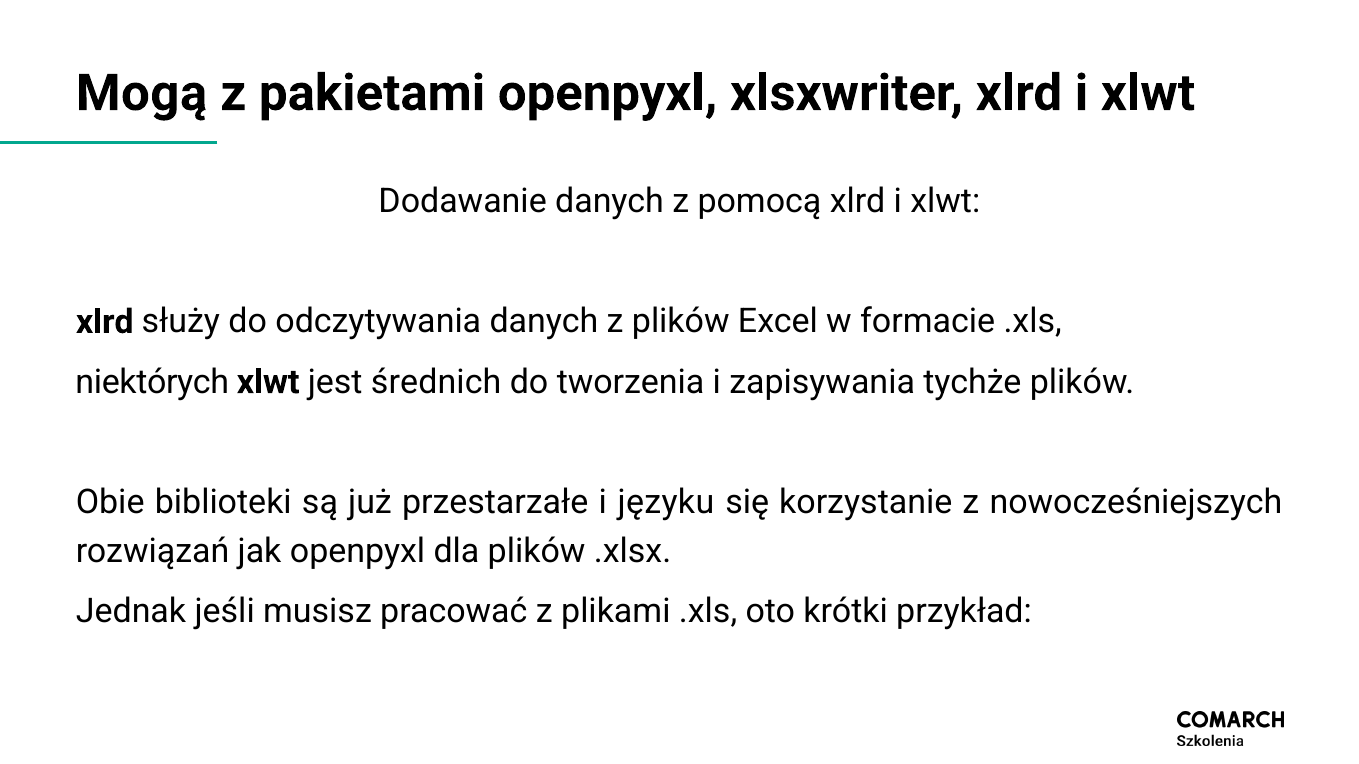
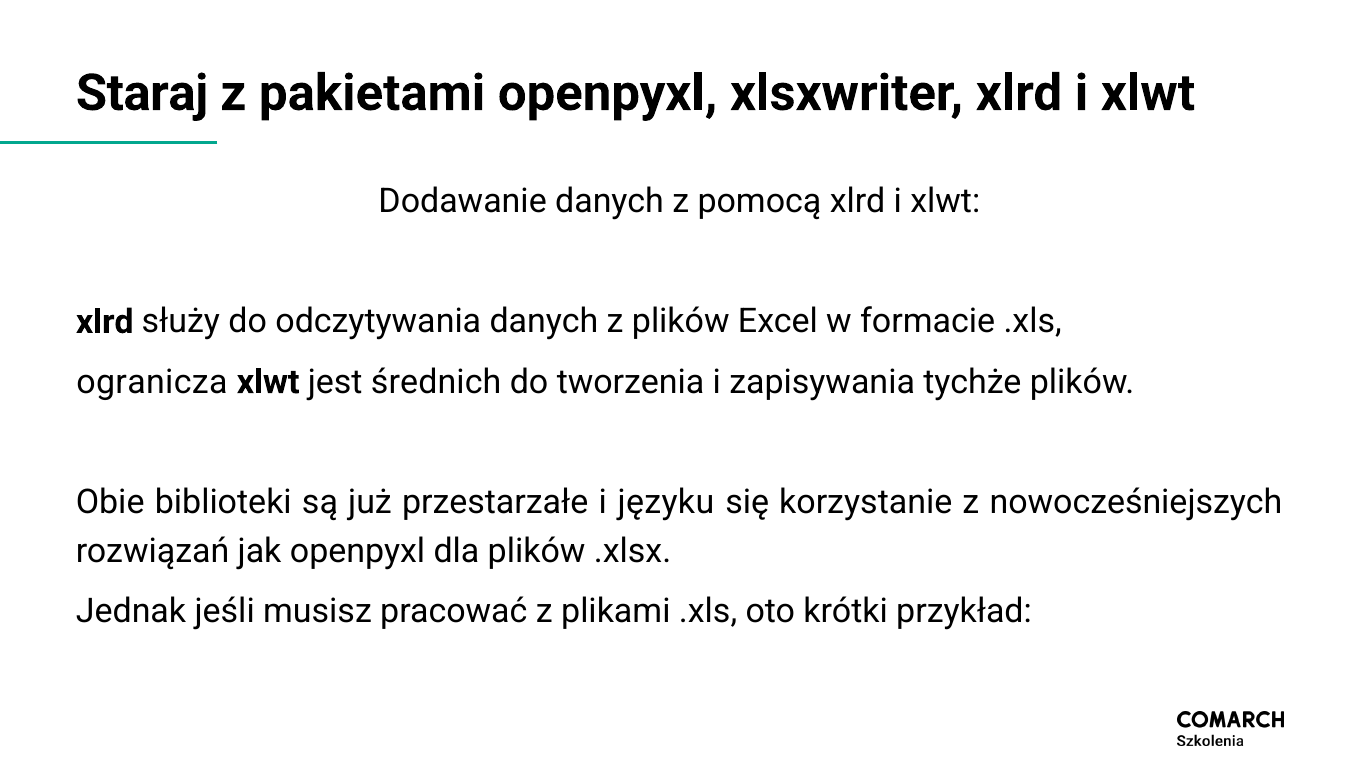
Mogą: Mogą -> Staraj
niektórych: niektórych -> ogranicza
